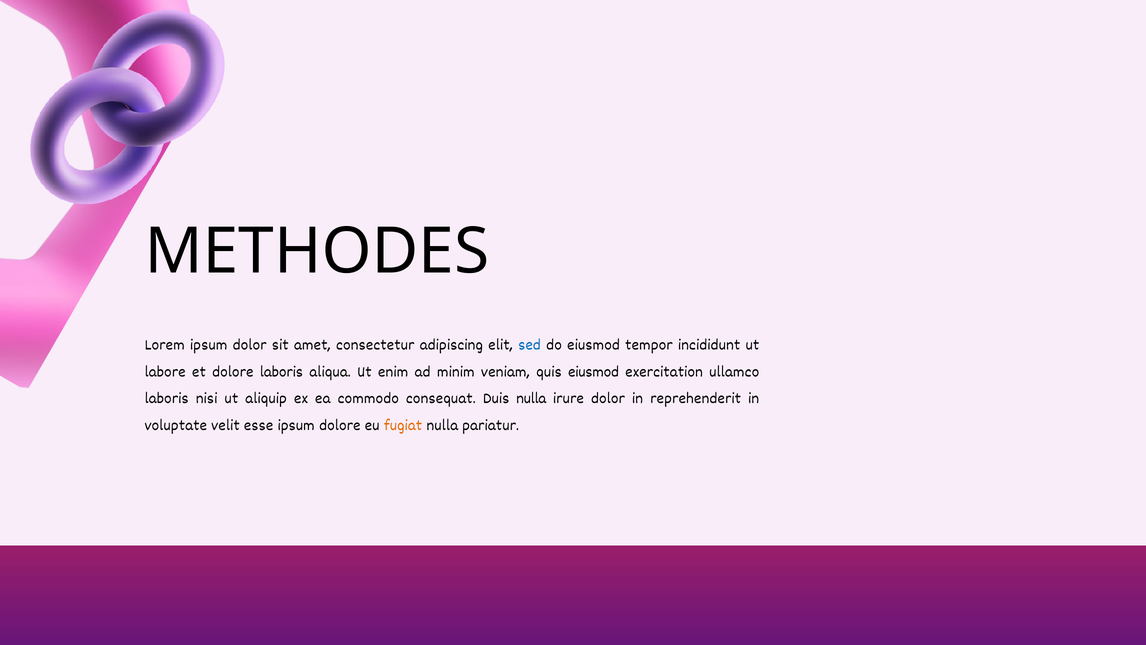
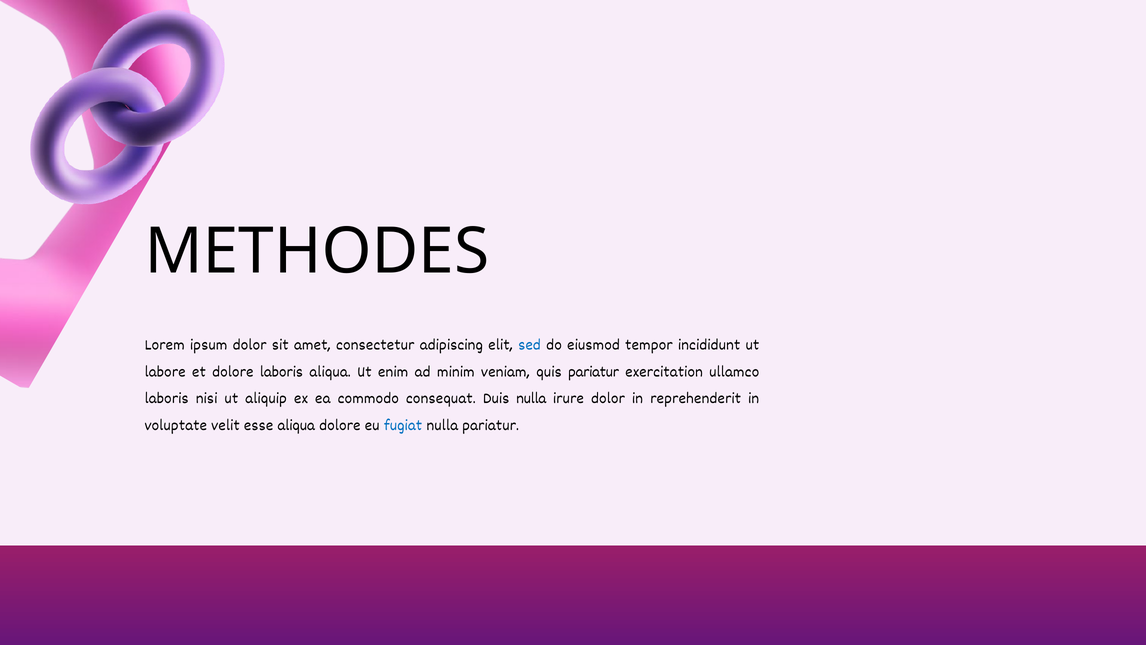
quis eiusmod: eiusmod -> pariatur
esse ipsum: ipsum -> aliqua
fugiat colour: orange -> blue
